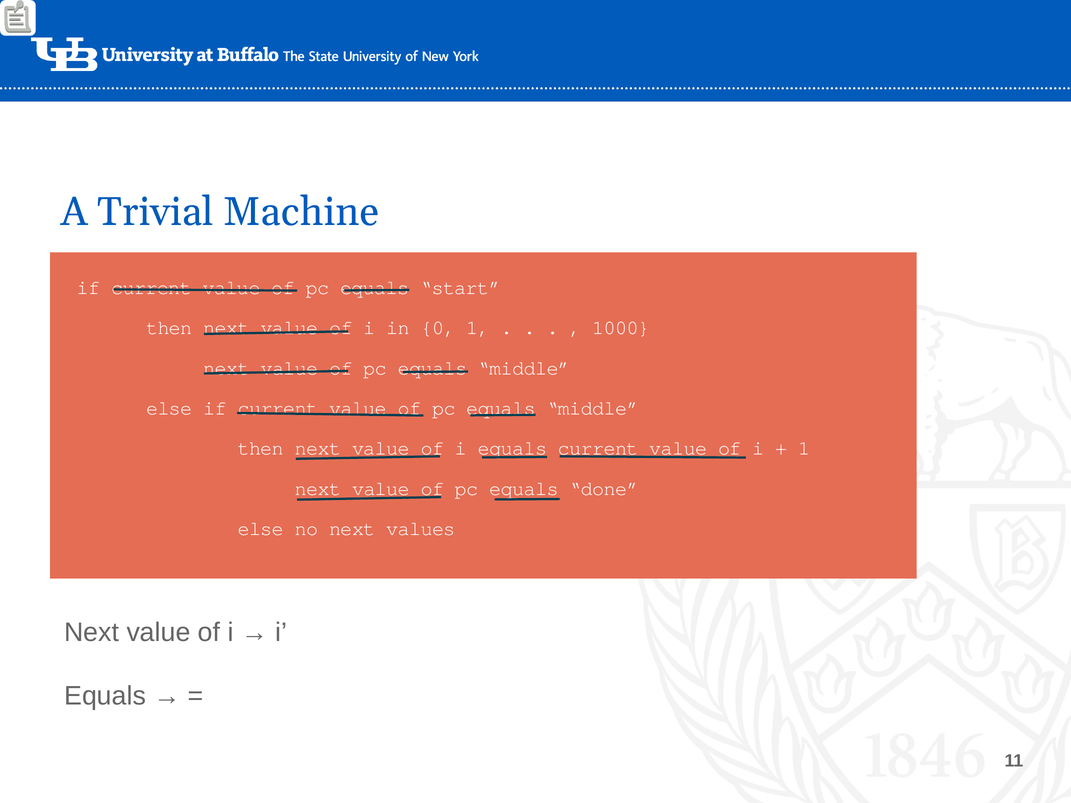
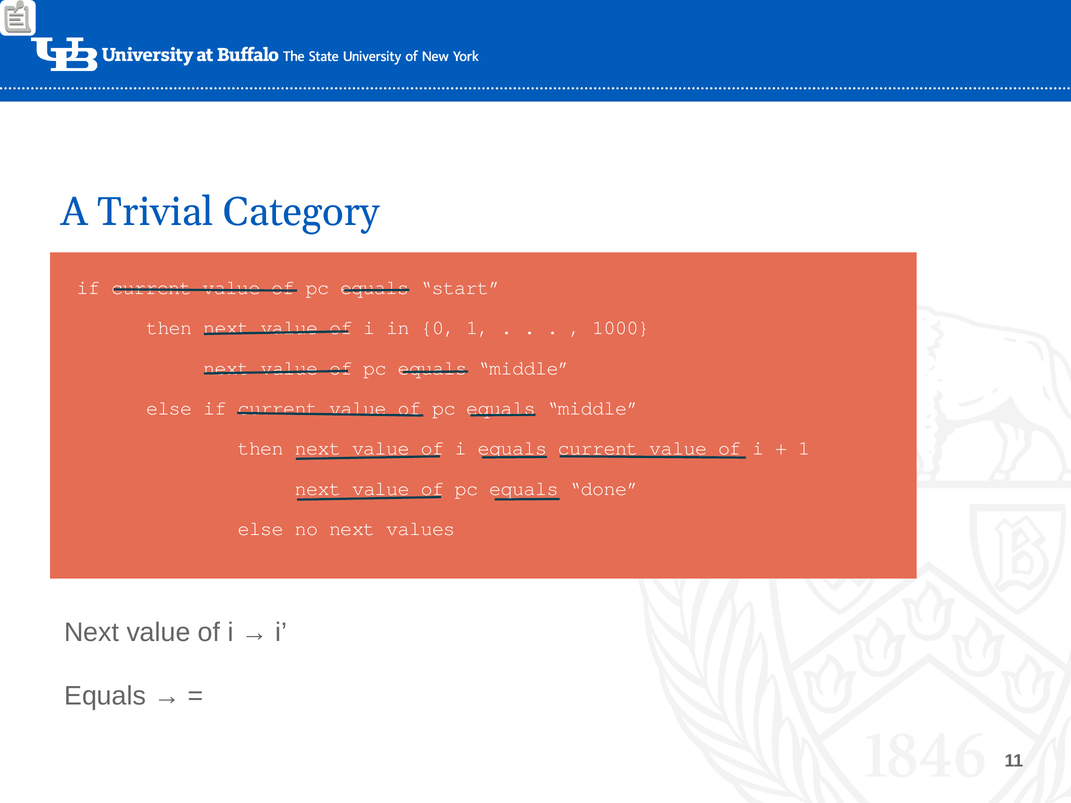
Machine: Machine -> Category
